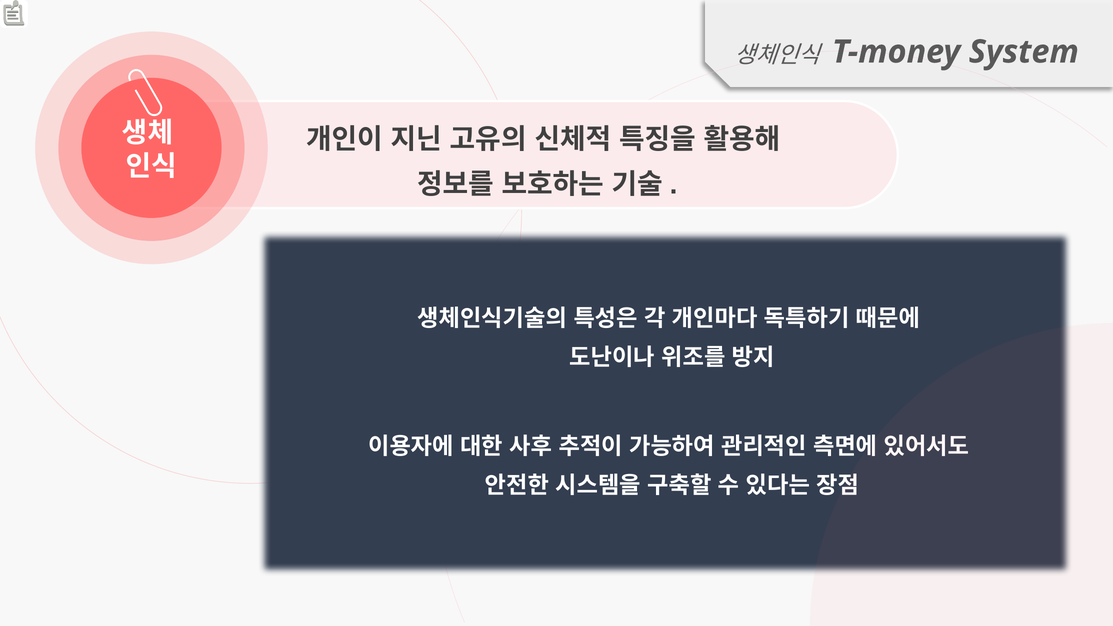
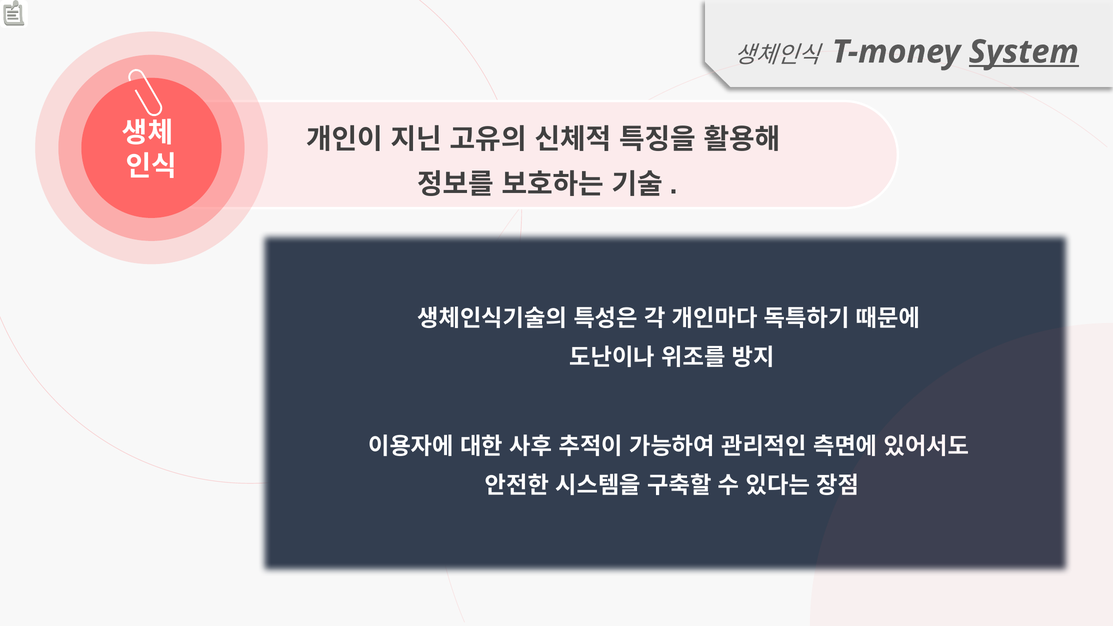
System underline: none -> present
